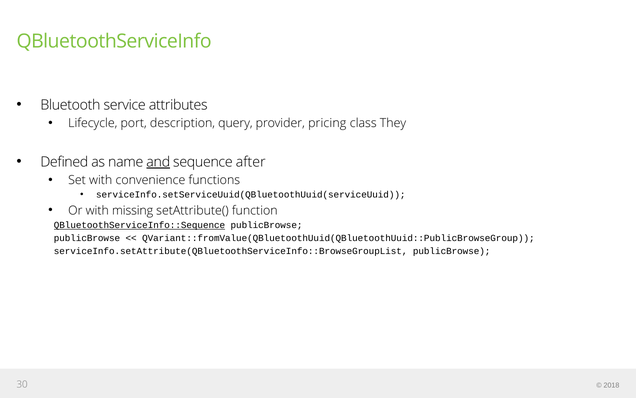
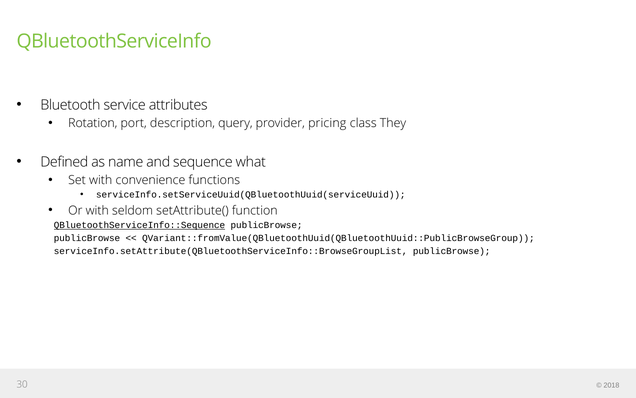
Lifecycle: Lifecycle -> Rotation
and underline: present -> none
after: after -> what
missing: missing -> seldom
